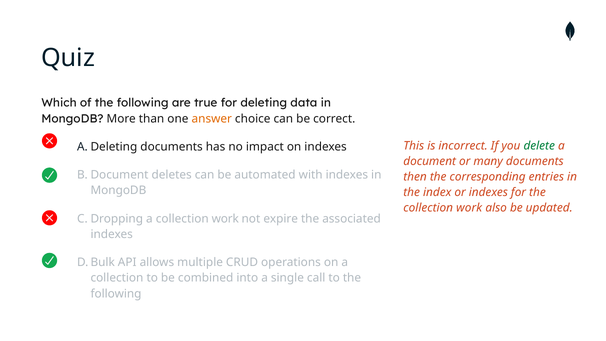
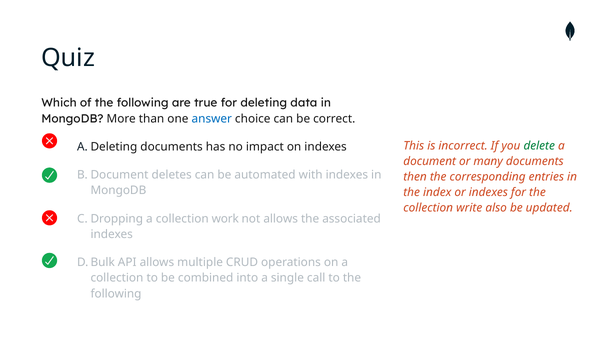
answer colour: orange -> blue
work at (469, 208): work -> write
not expire: expire -> allows
